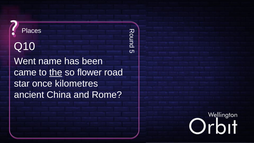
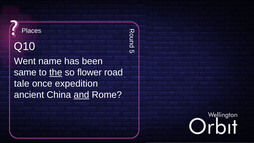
came: came -> same
star: star -> tale
kilometres: kilometres -> expedition
and underline: none -> present
